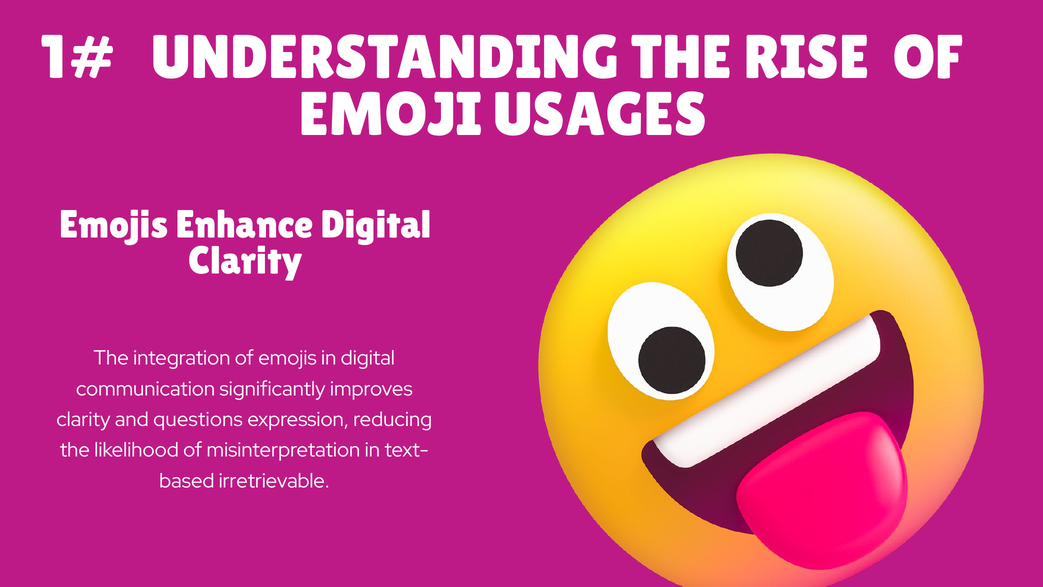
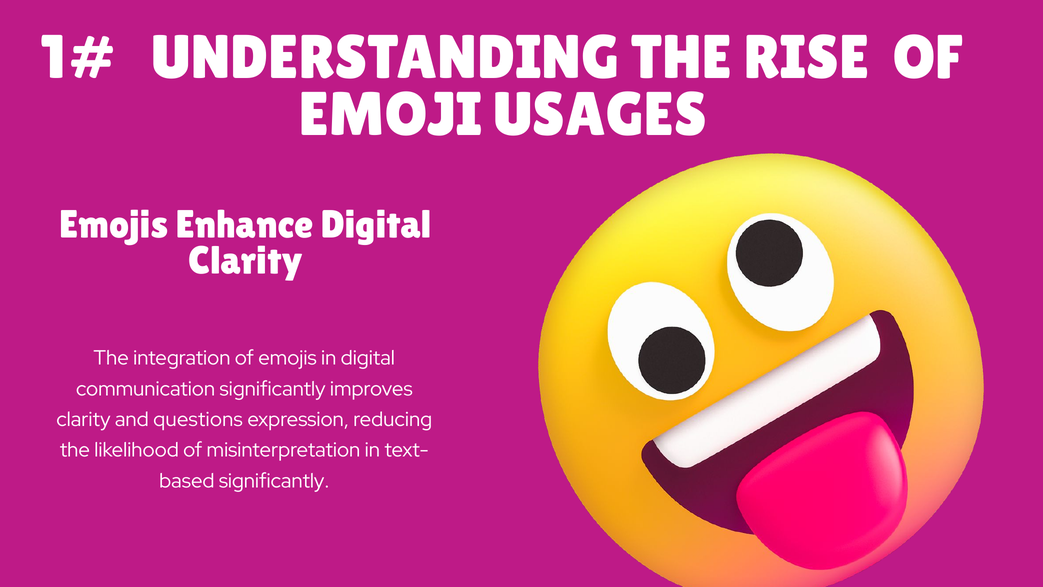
irretrievable at (274, 481): irretrievable -> significantly
